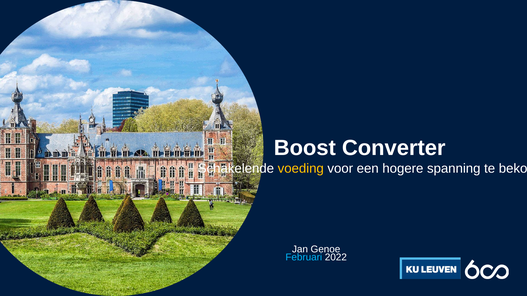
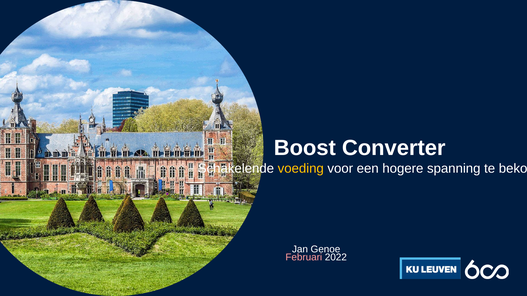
Februari colour: light blue -> pink
